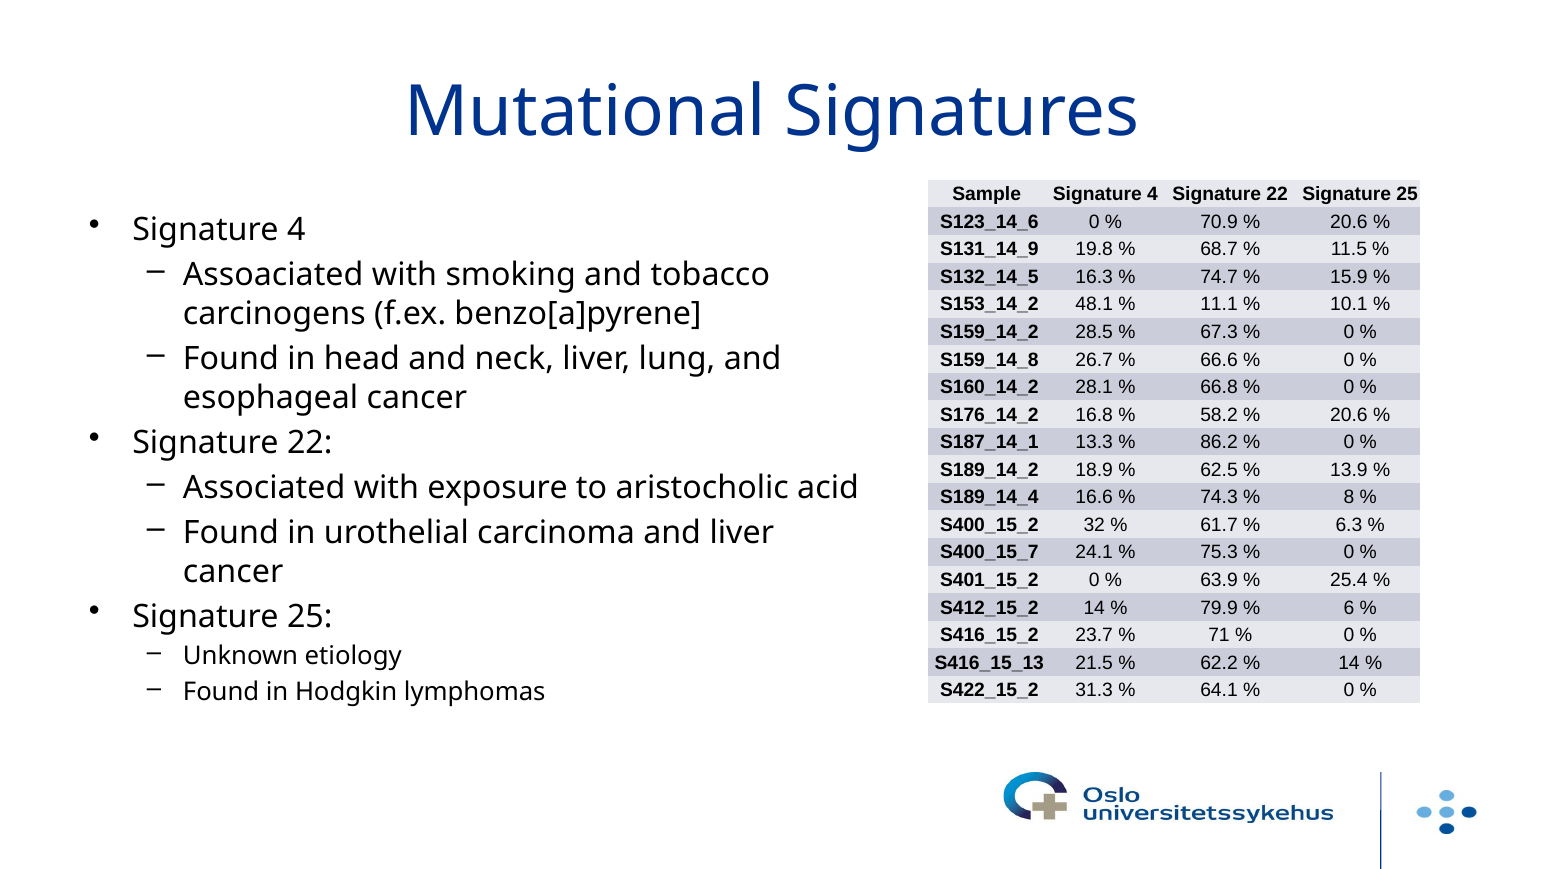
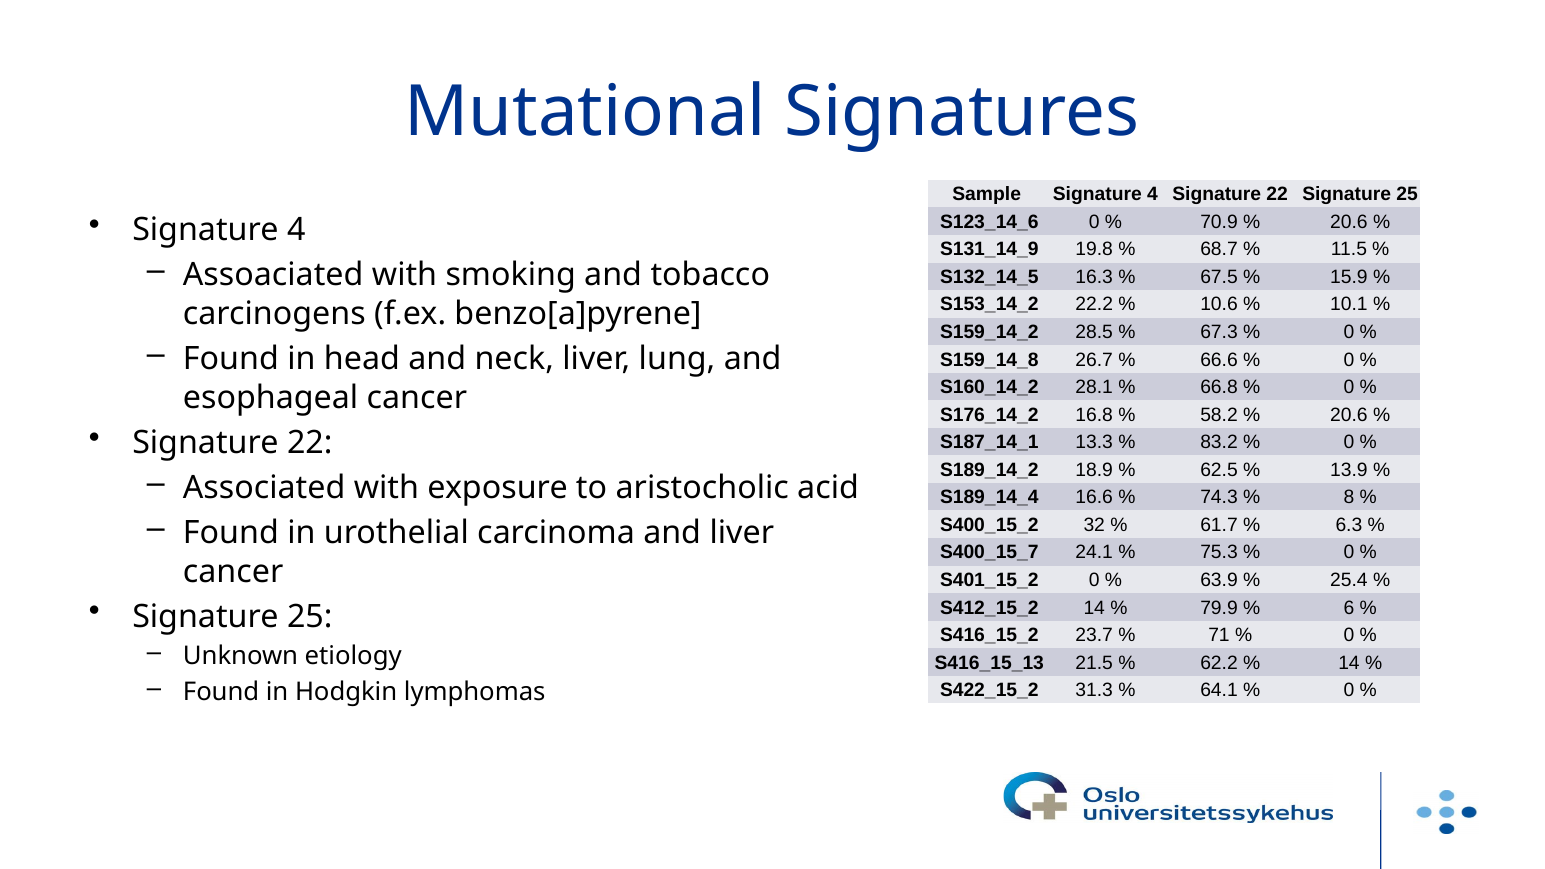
74.7: 74.7 -> 67.5
48.1: 48.1 -> 22.2
11.1: 11.1 -> 10.6
86.2: 86.2 -> 83.2
